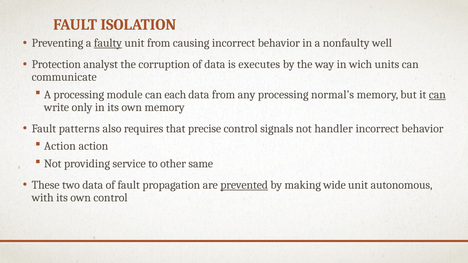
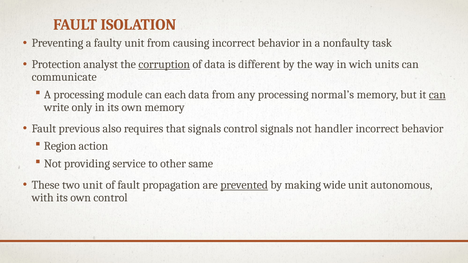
faulty underline: present -> none
well: well -> task
corruption underline: none -> present
executes: executes -> different
patterns: patterns -> previous
that precise: precise -> signals
Action at (60, 146): Action -> Region
two data: data -> unit
